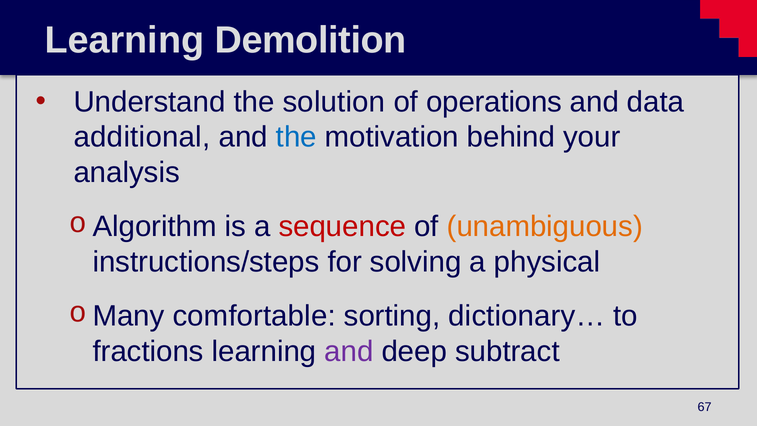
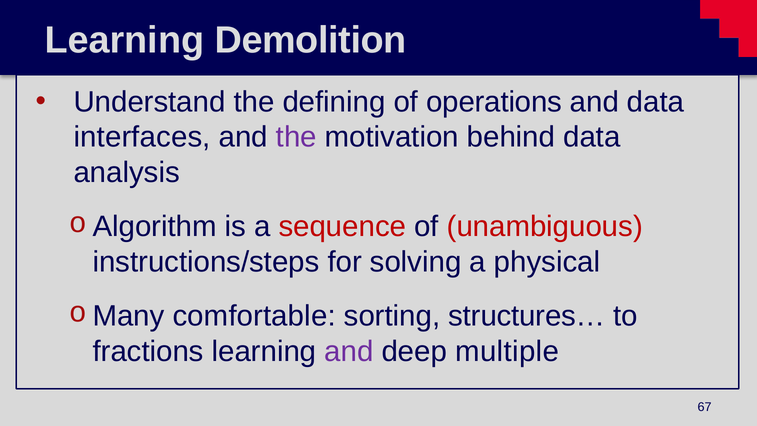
solution: solution -> defining
additional: additional -> interfaces
the at (296, 137) colour: blue -> purple
behind your: your -> data
unambiguous colour: orange -> red
dictionary…: dictionary… -> structures…
subtract: subtract -> multiple
